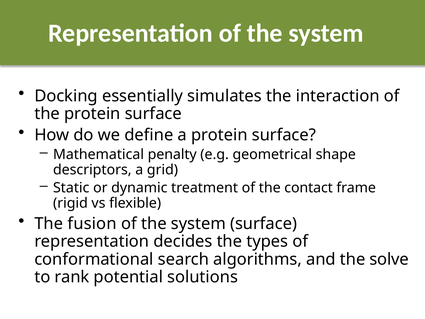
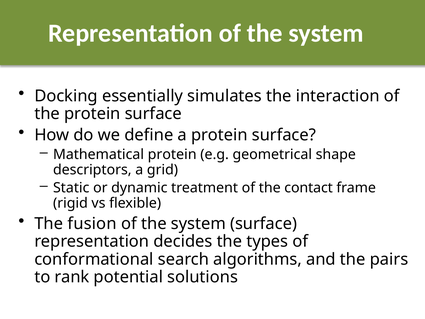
Mathematical penalty: penalty -> protein
solve: solve -> pairs
